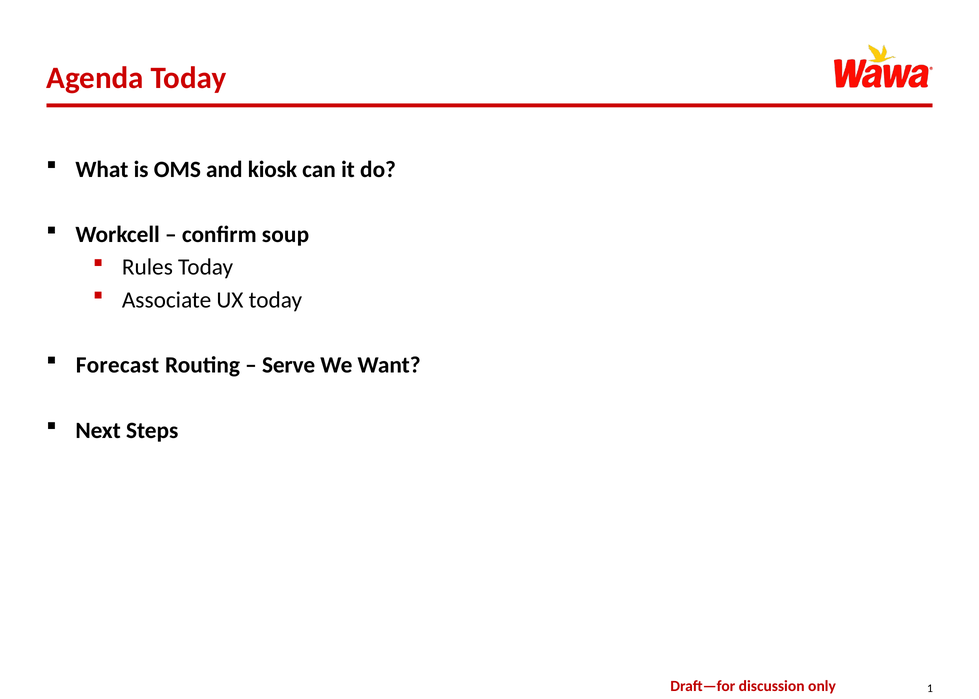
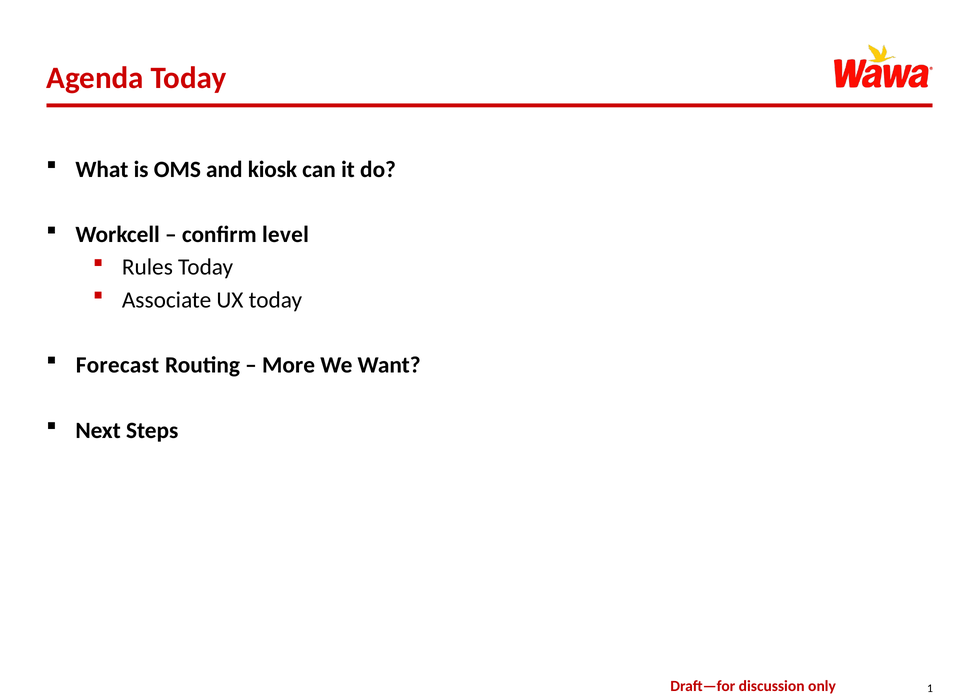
soup: soup -> level
Serve: Serve -> More
